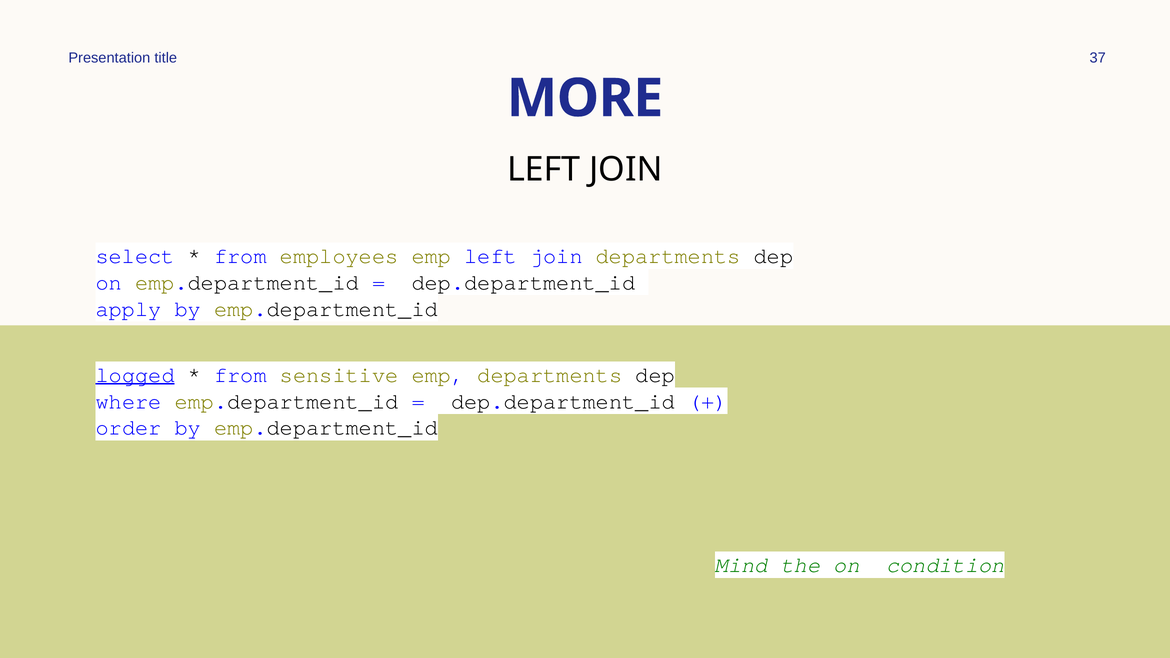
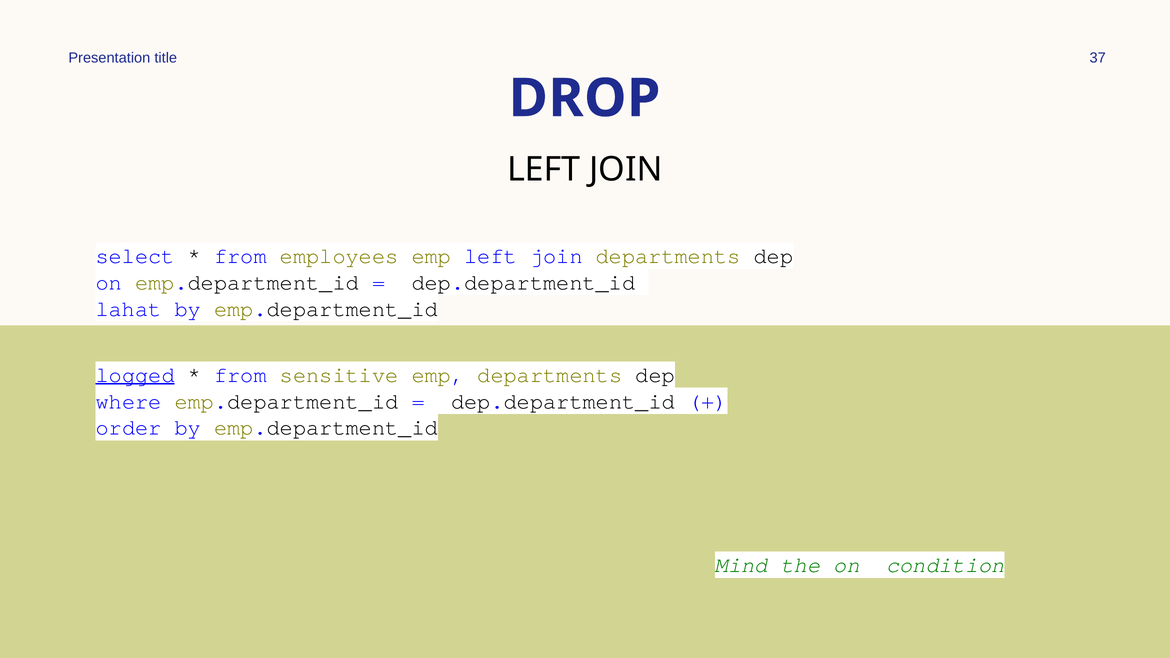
MORE: MORE -> DROP
apply: apply -> lahat
